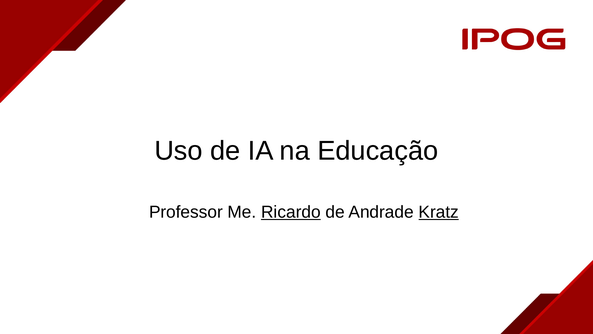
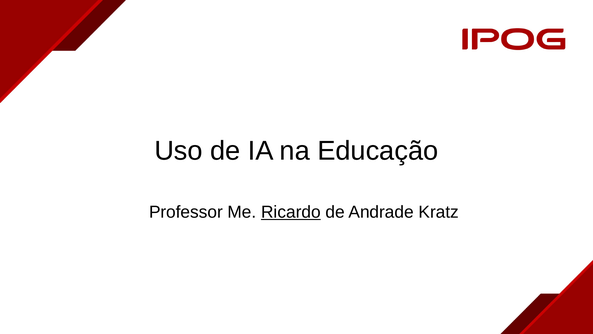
Kratz underline: present -> none
